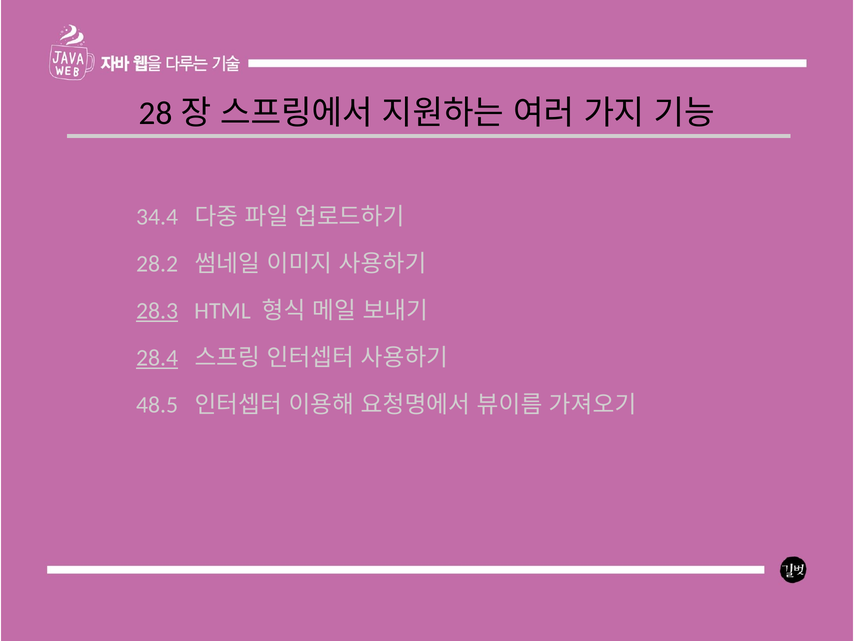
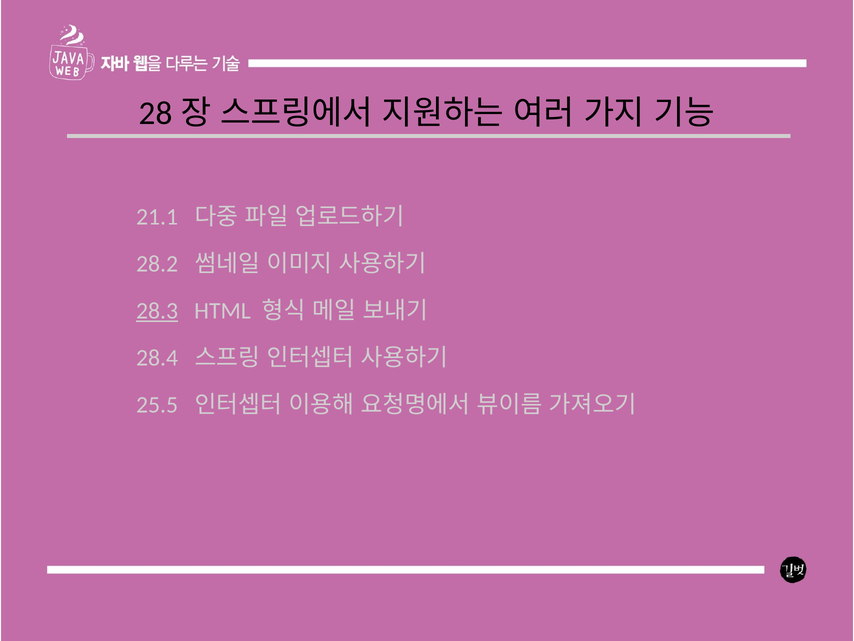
34.4: 34.4 -> 21.1
28.4 underline: present -> none
48.5: 48.5 -> 25.5
